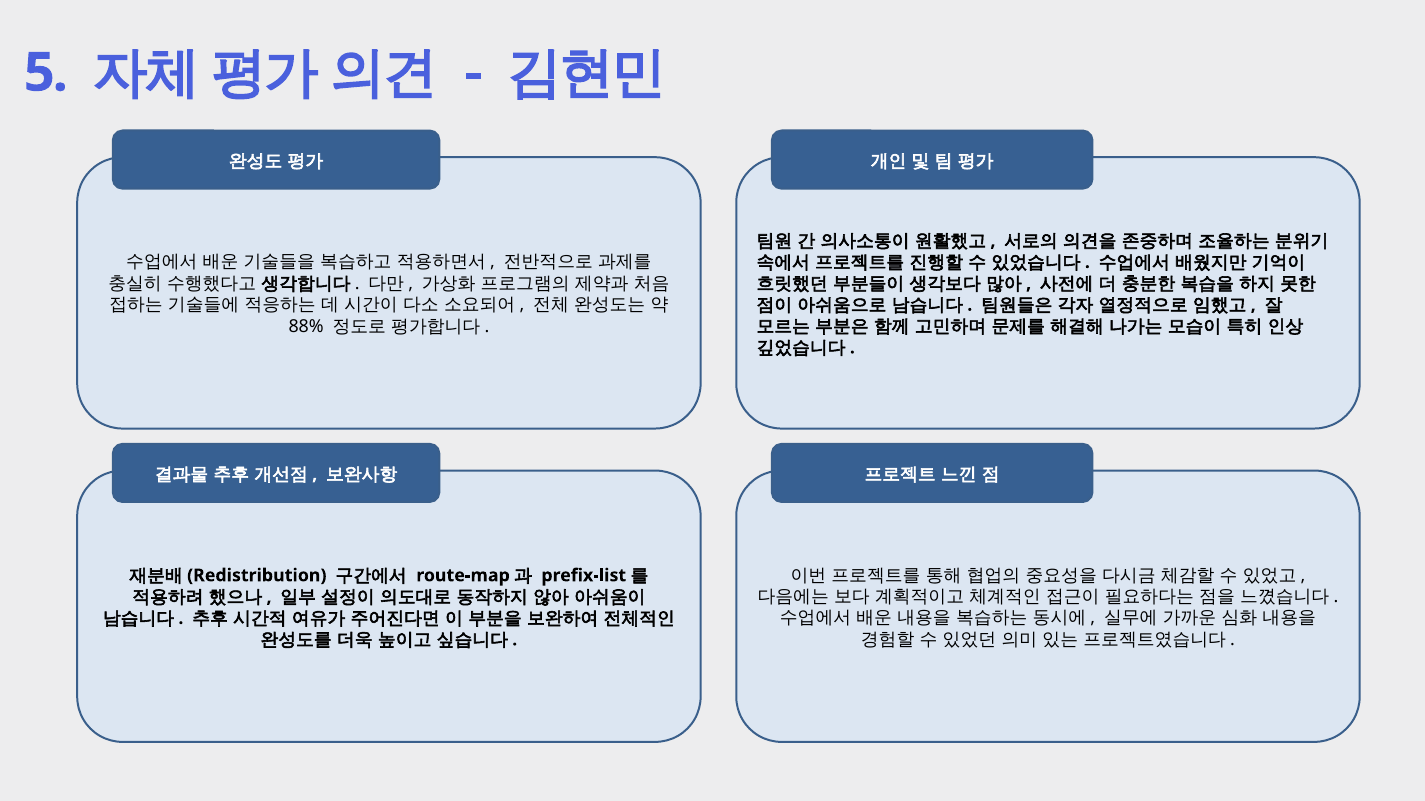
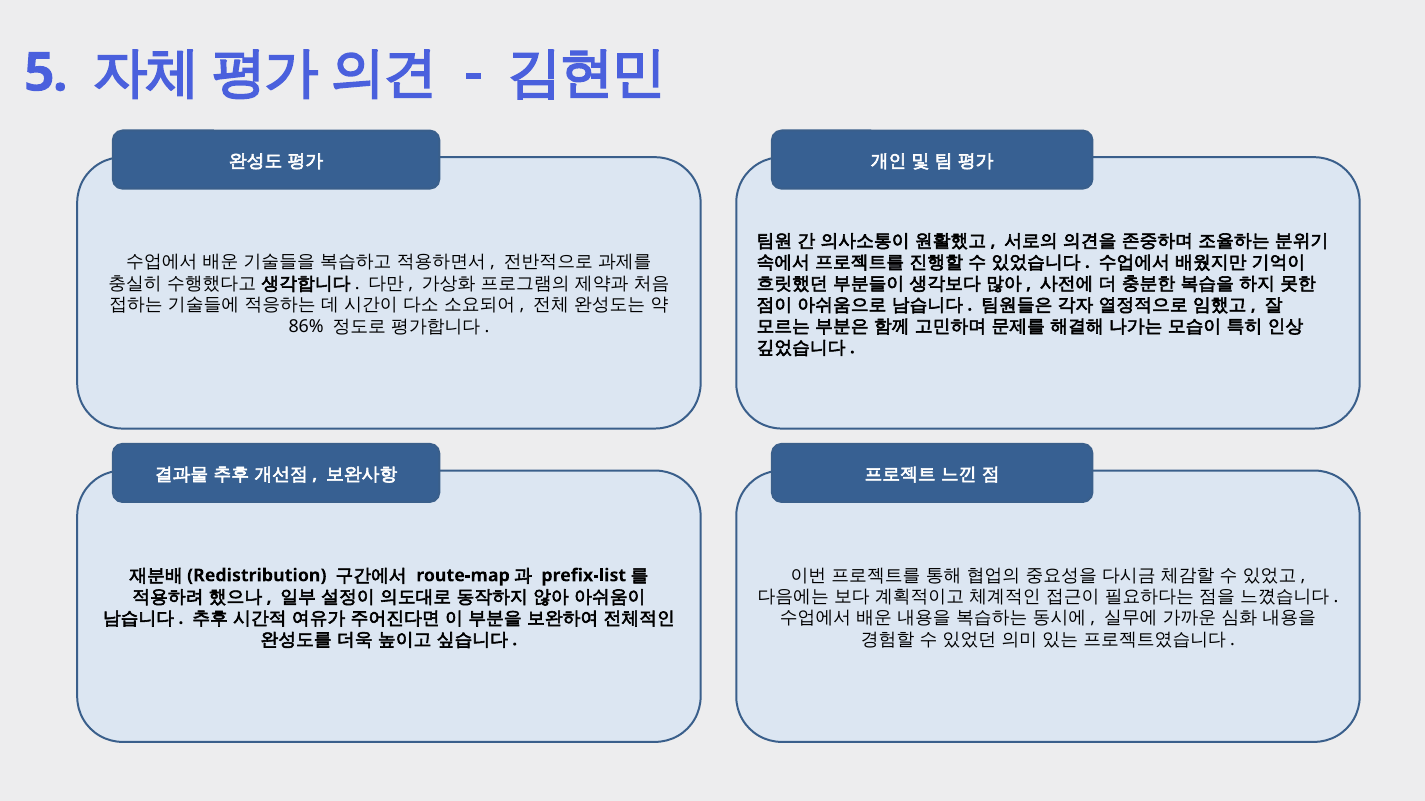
88%: 88% -> 86%
